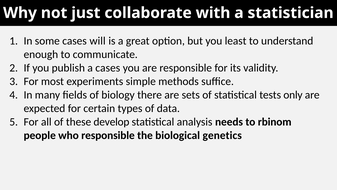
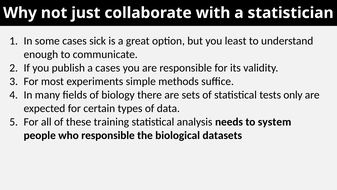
will: will -> sick
develop: develop -> training
rbinom: rbinom -> system
genetics: genetics -> datasets
